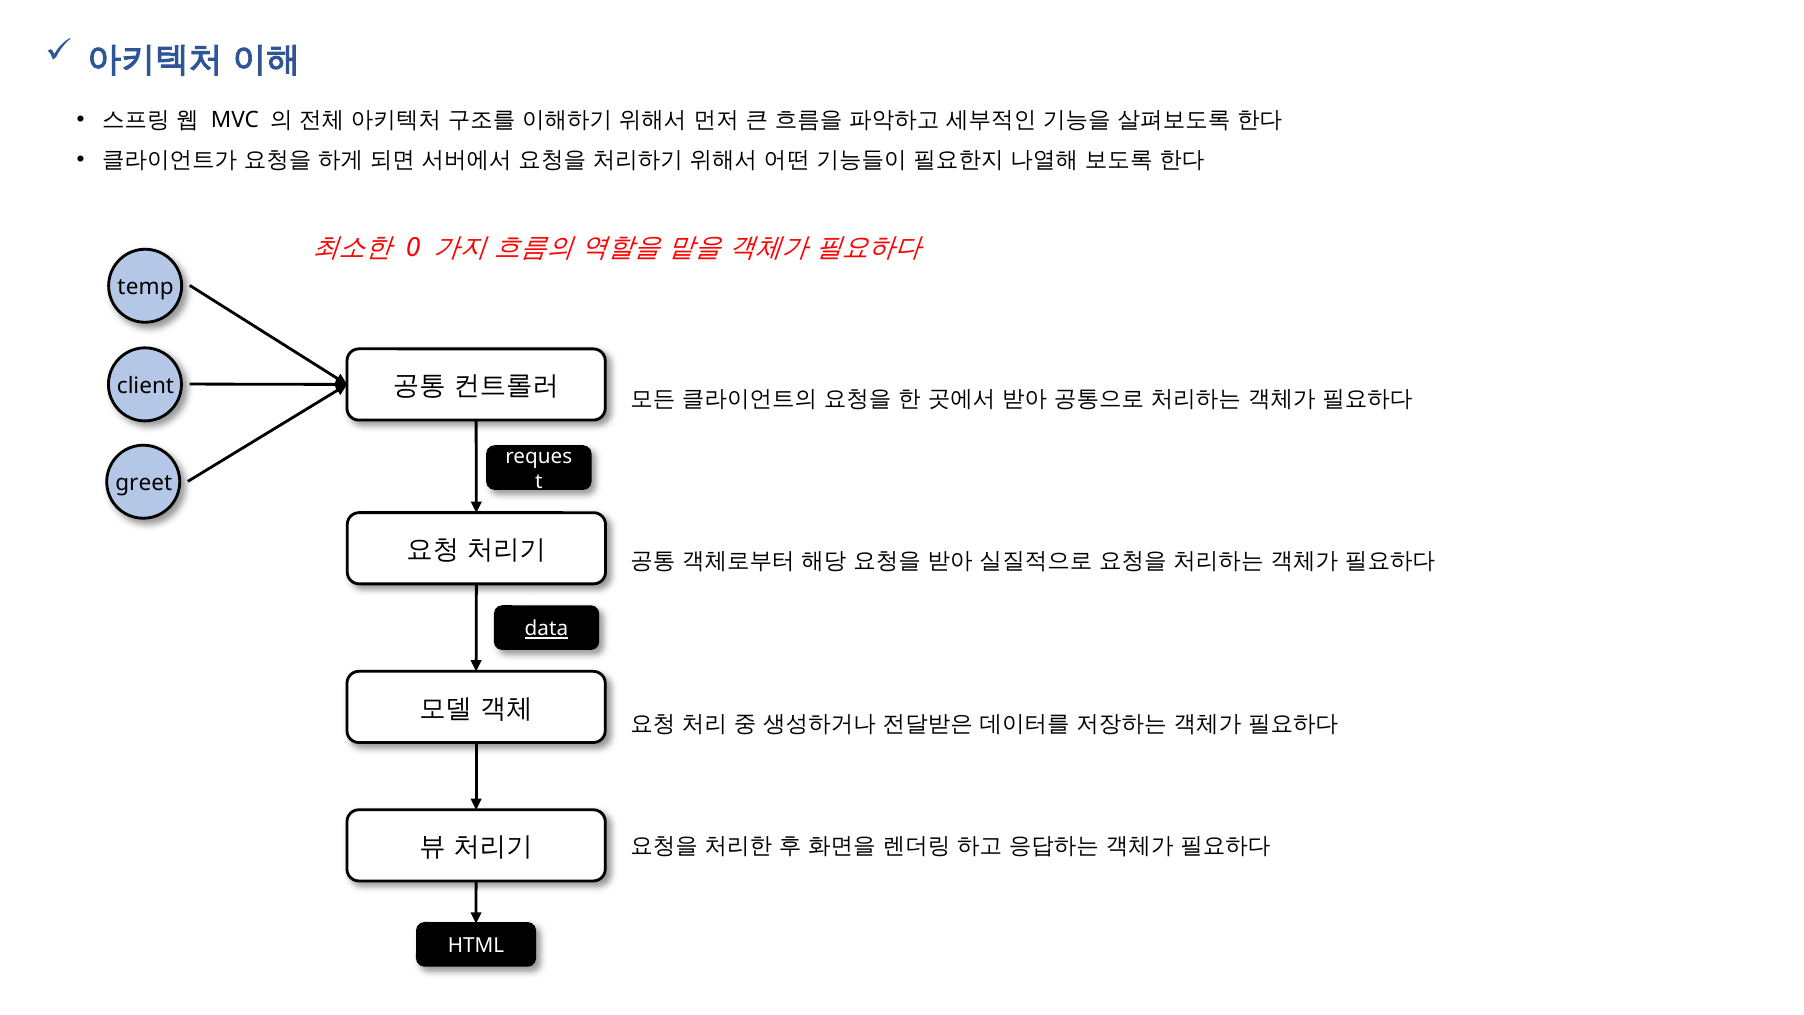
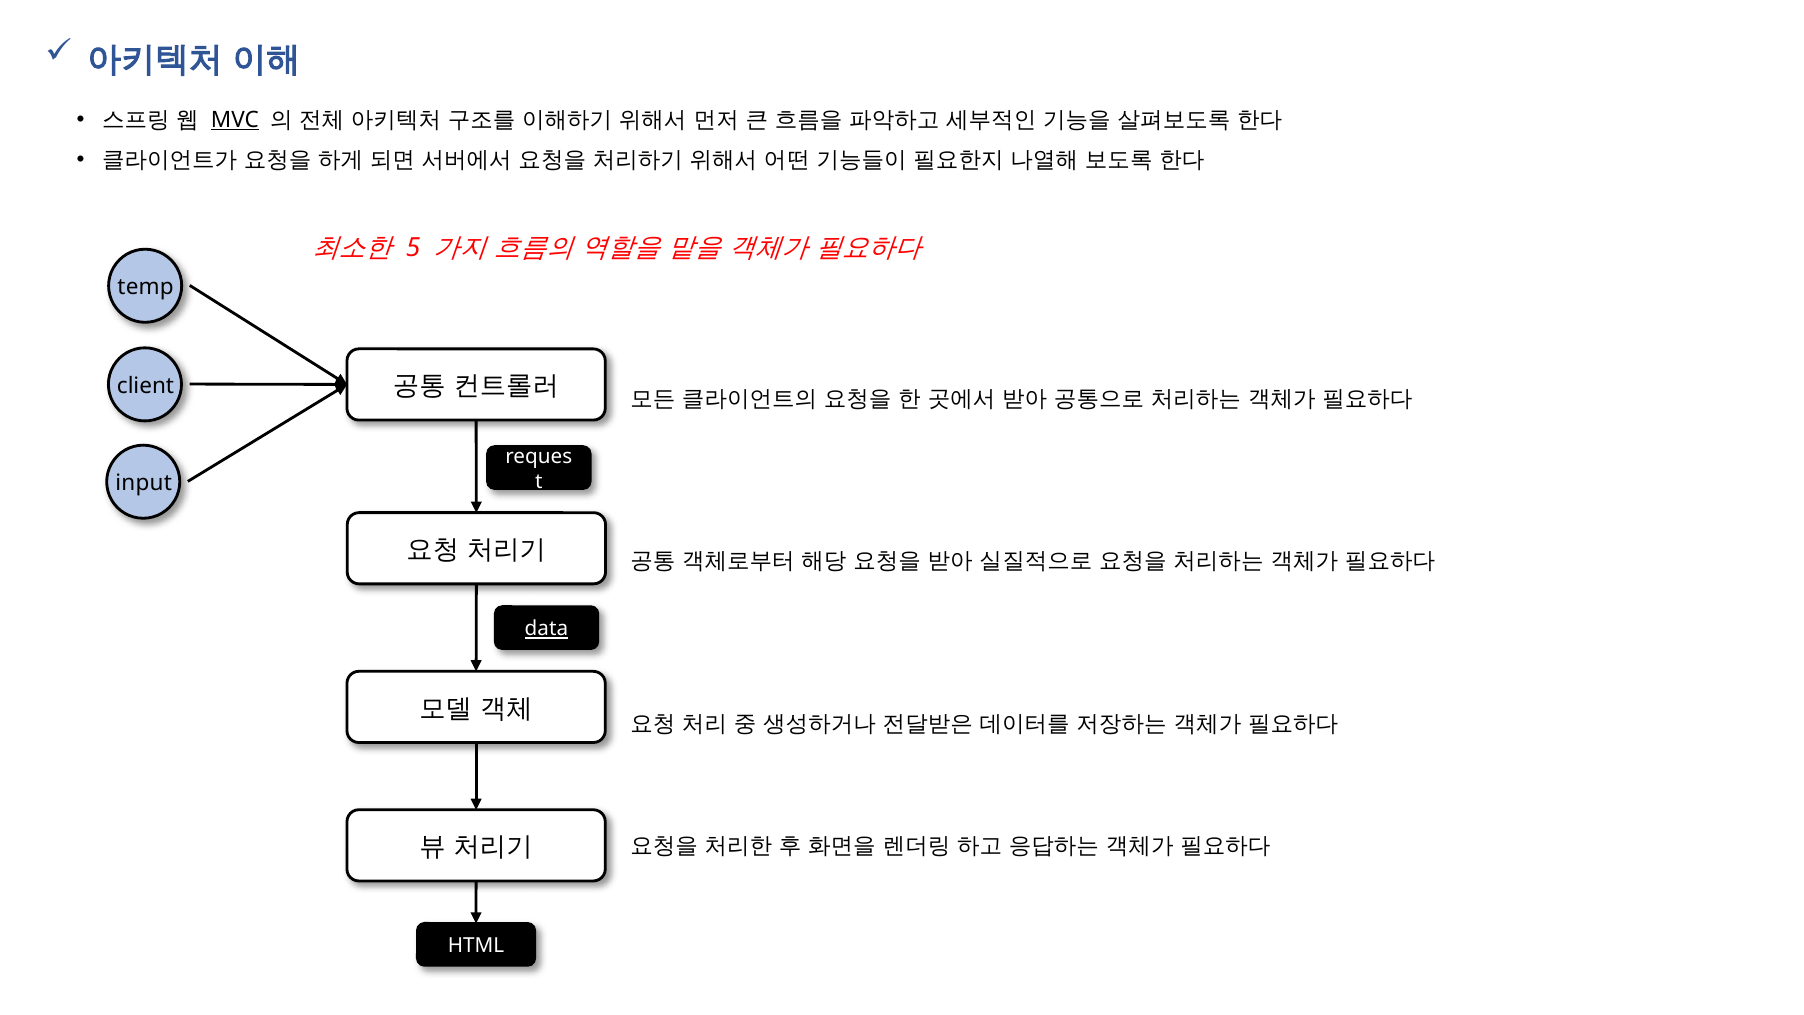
MVC underline: none -> present
0: 0 -> 5
greet: greet -> input
